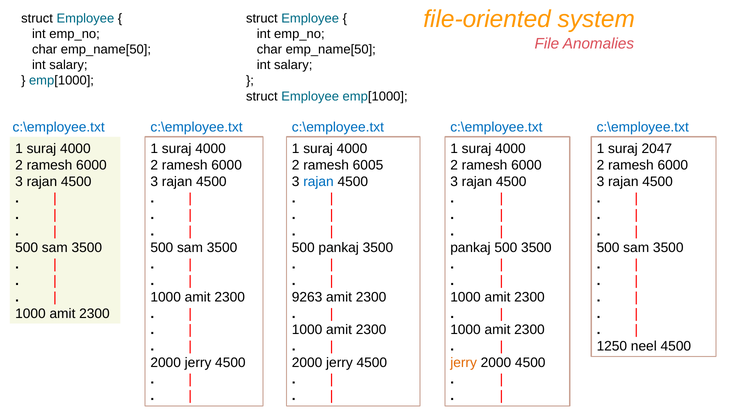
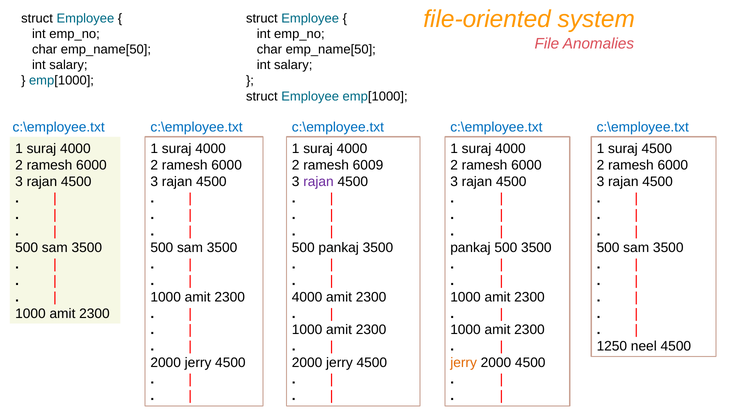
suraj 2047: 2047 -> 4500
6005: 6005 -> 6009
rajan at (319, 182) colour: blue -> purple
9263 at (307, 297): 9263 -> 4000
